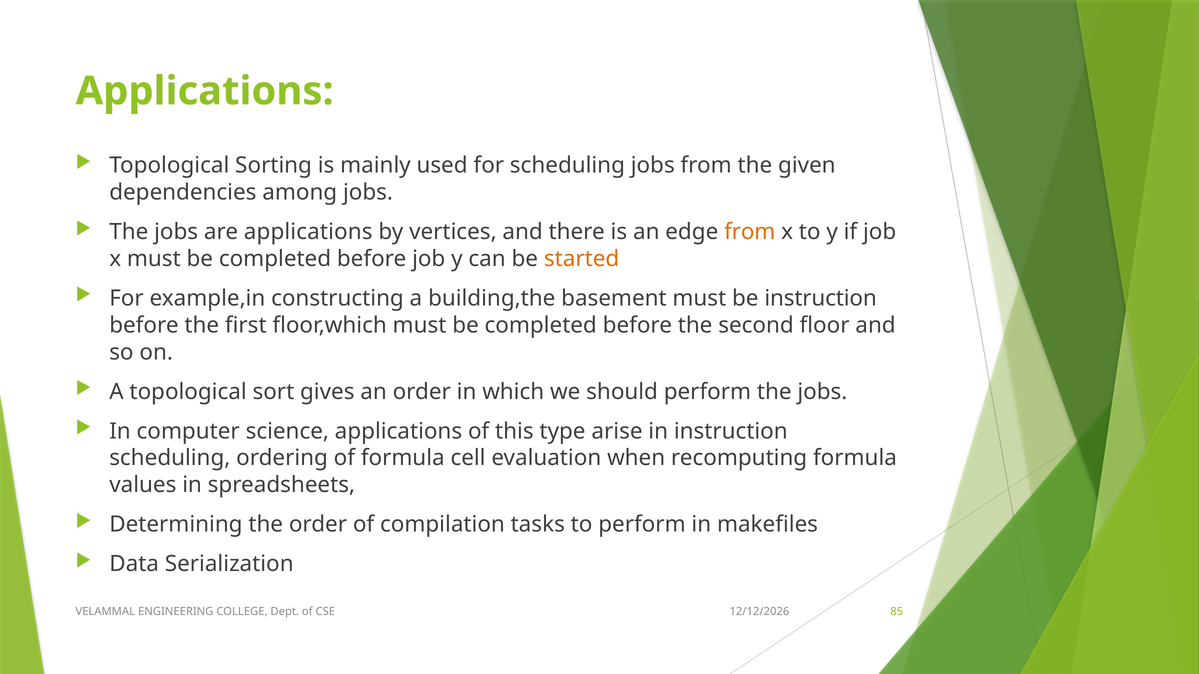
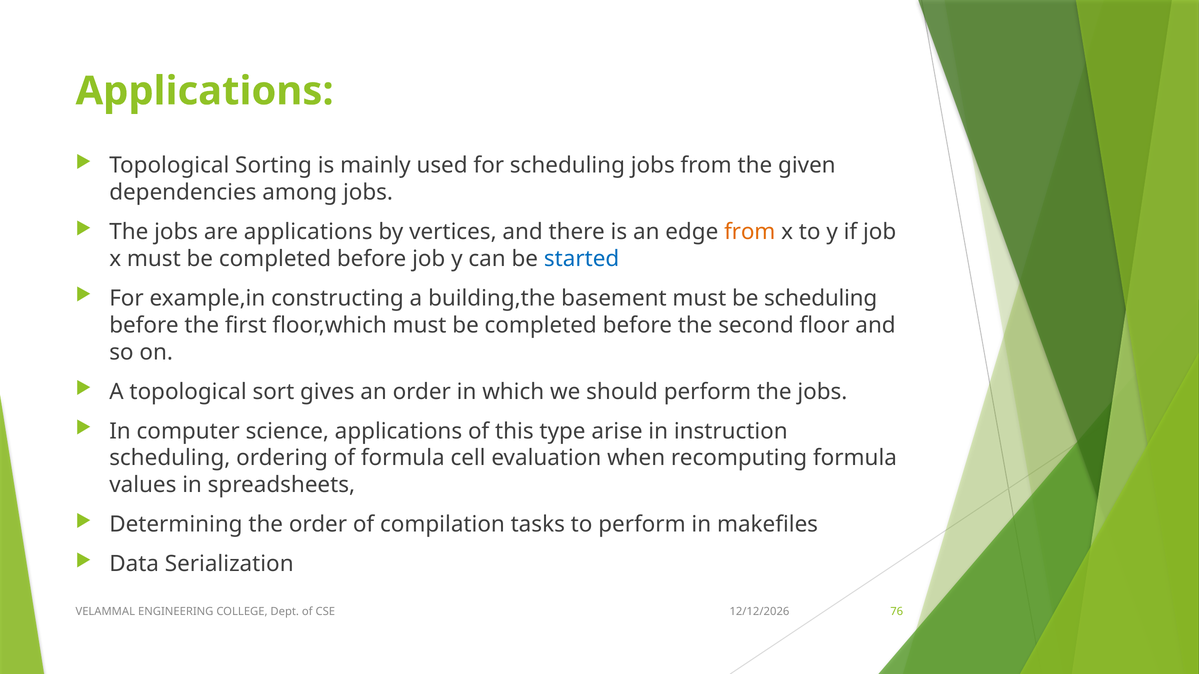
started colour: orange -> blue
be instruction: instruction -> scheduling
85: 85 -> 76
